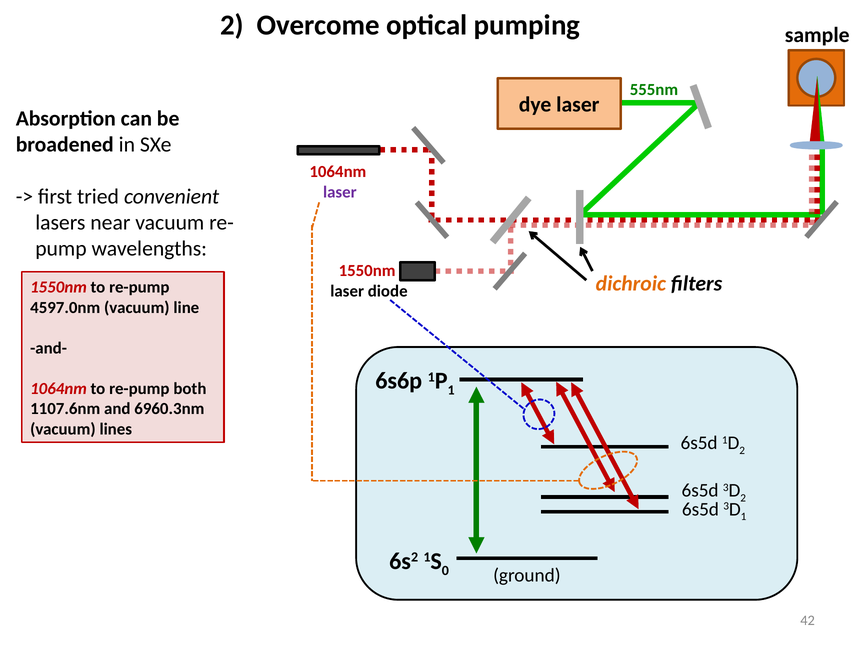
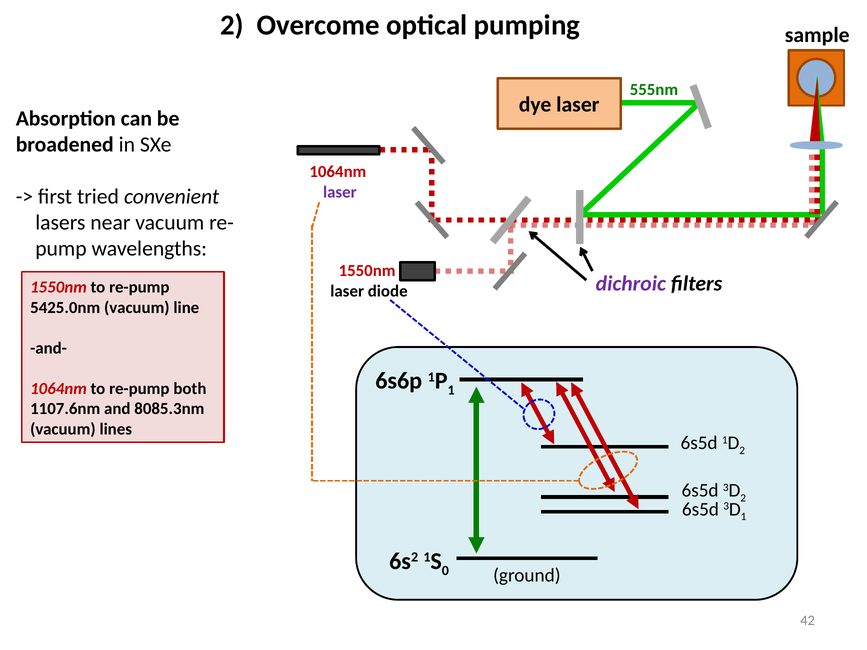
dichroic colour: orange -> purple
4597.0nm: 4597.0nm -> 5425.0nm
6960.3nm: 6960.3nm -> 8085.3nm
